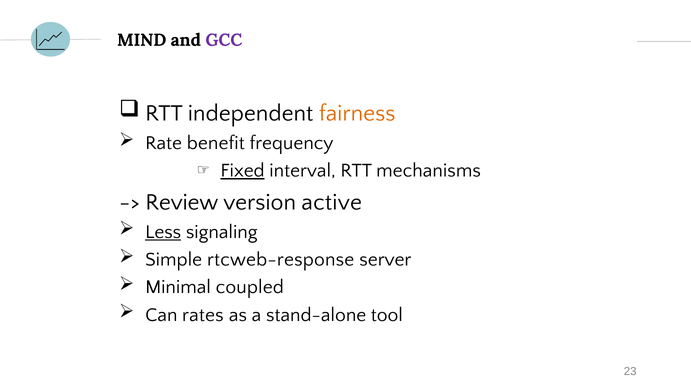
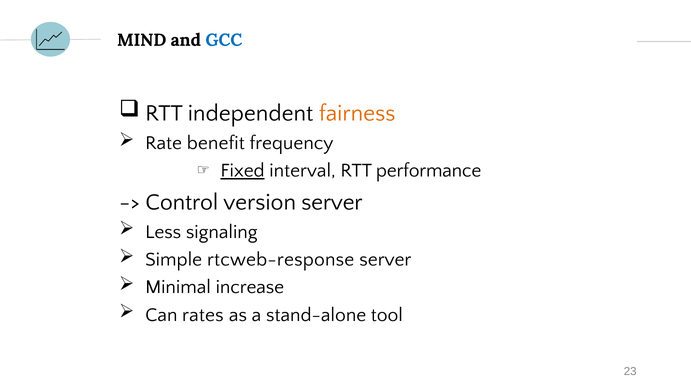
GCC colour: purple -> blue
mechanisms: mechanisms -> performance
Review: Review -> Control
version active: active -> server
Less underline: present -> none
coupled: coupled -> increase
